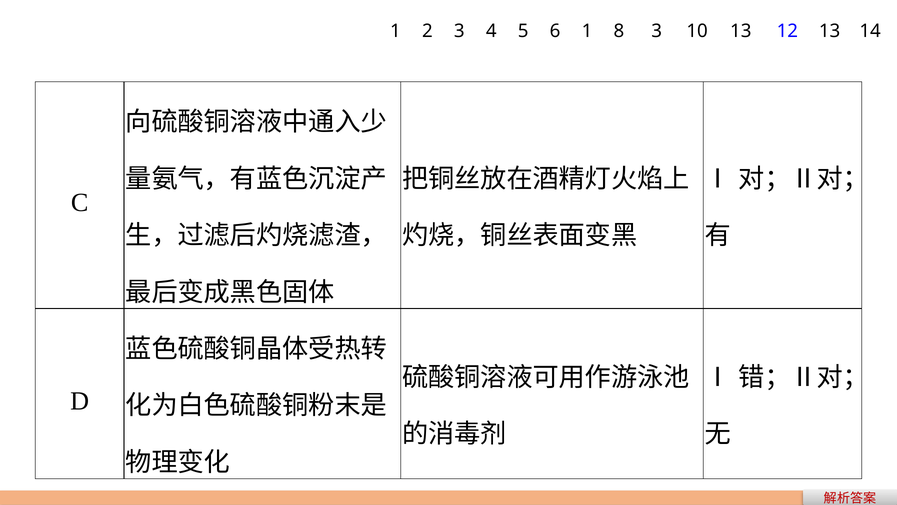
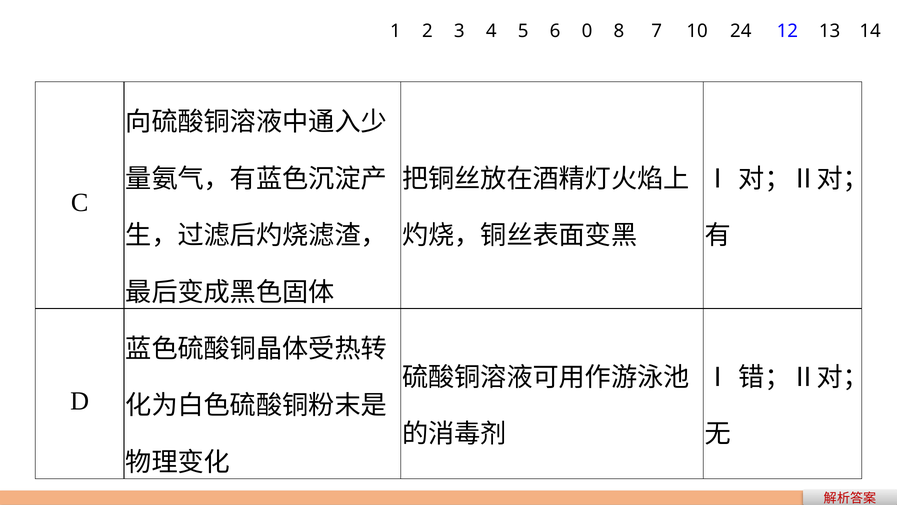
6 1: 1 -> 0
8 3: 3 -> 7
10 13: 13 -> 24
